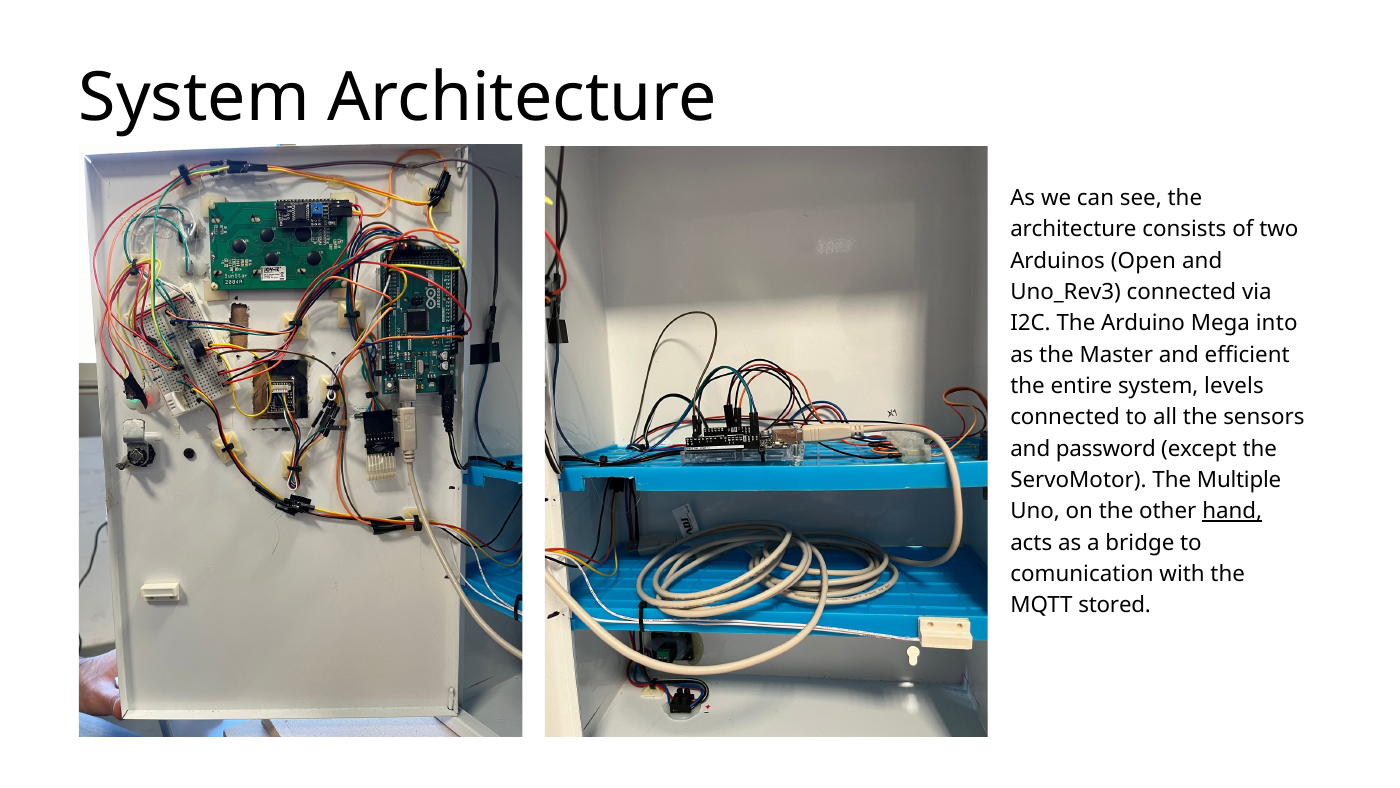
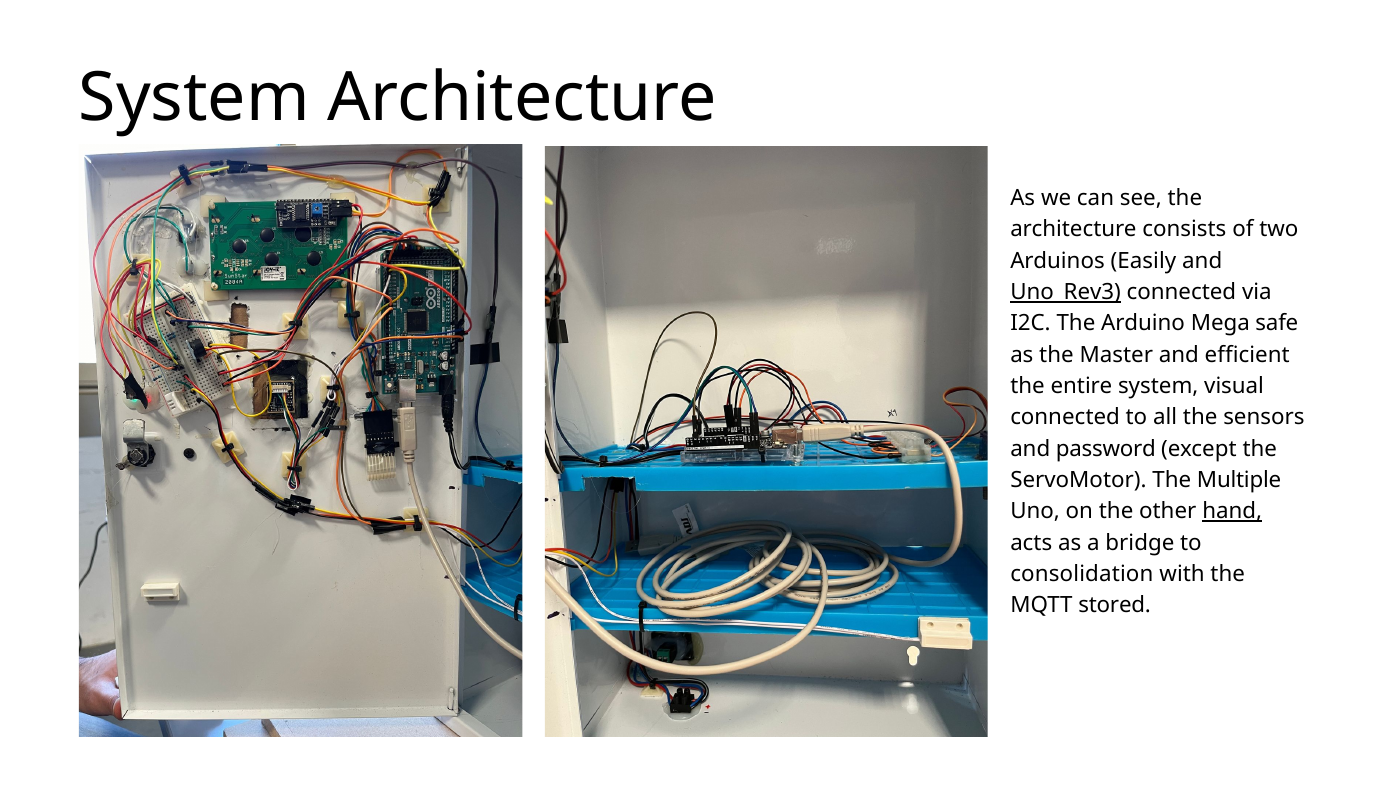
Open: Open -> Easily
Uno_Rev3 underline: none -> present
into: into -> safe
levels: levels -> visual
comunication: comunication -> consolidation
